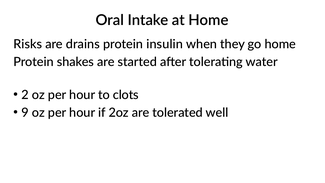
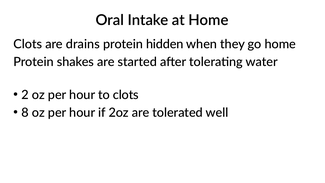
Risks at (28, 44): Risks -> Clots
insulin: insulin -> hidden
9: 9 -> 8
